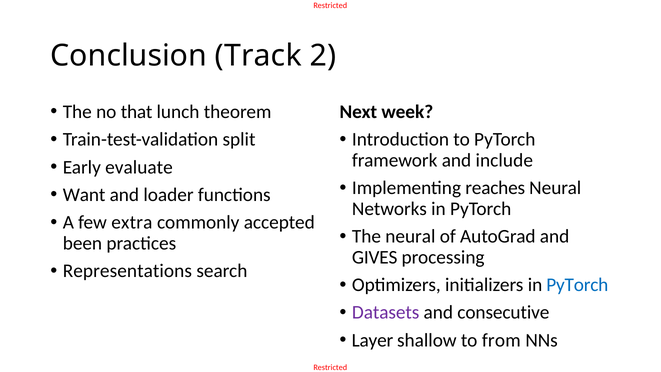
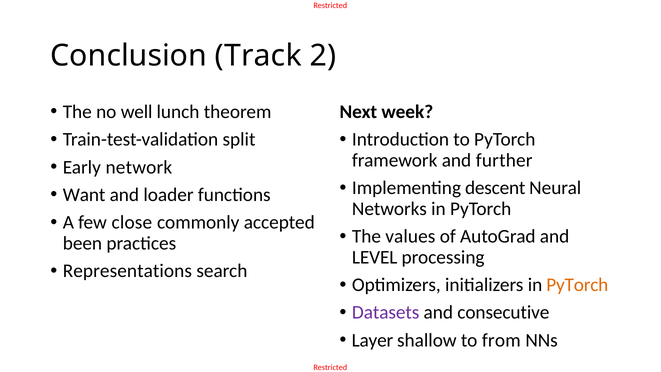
that: that -> well
include: include -> further
evaluate: evaluate -> network
reaches: reaches -> descent
extra: extra -> close
The neural: neural -> values
GIVES: GIVES -> LEVEL
PyTorch at (577, 285) colour: blue -> orange
